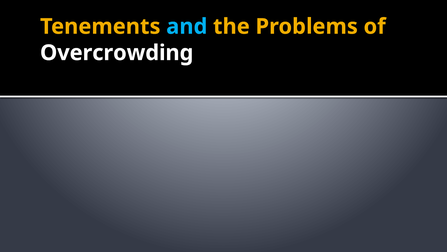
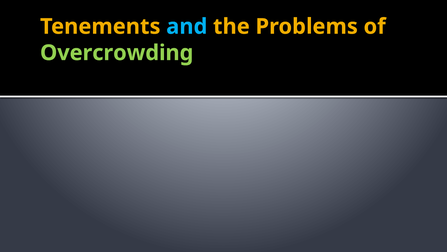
Overcrowding colour: white -> light green
